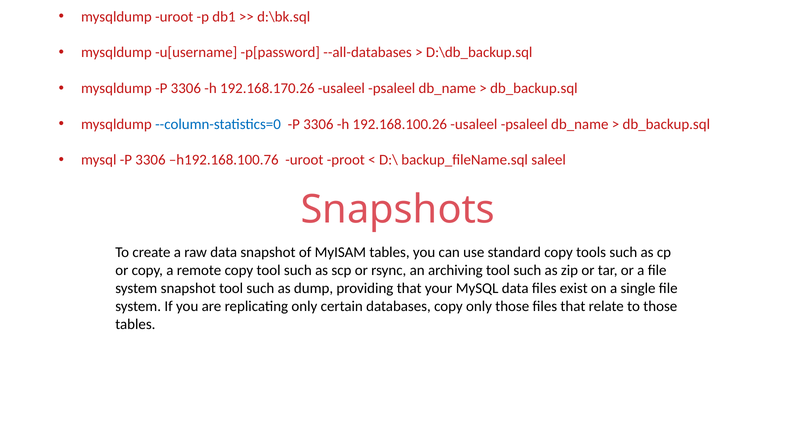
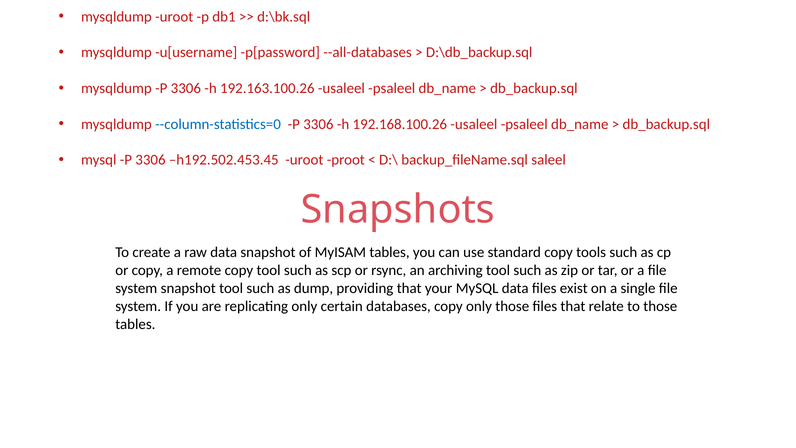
192.168.170.26: 192.168.170.26 -> 192.163.100.26
h192.168.100.76: h192.168.100.76 -> h192.502.453.45
